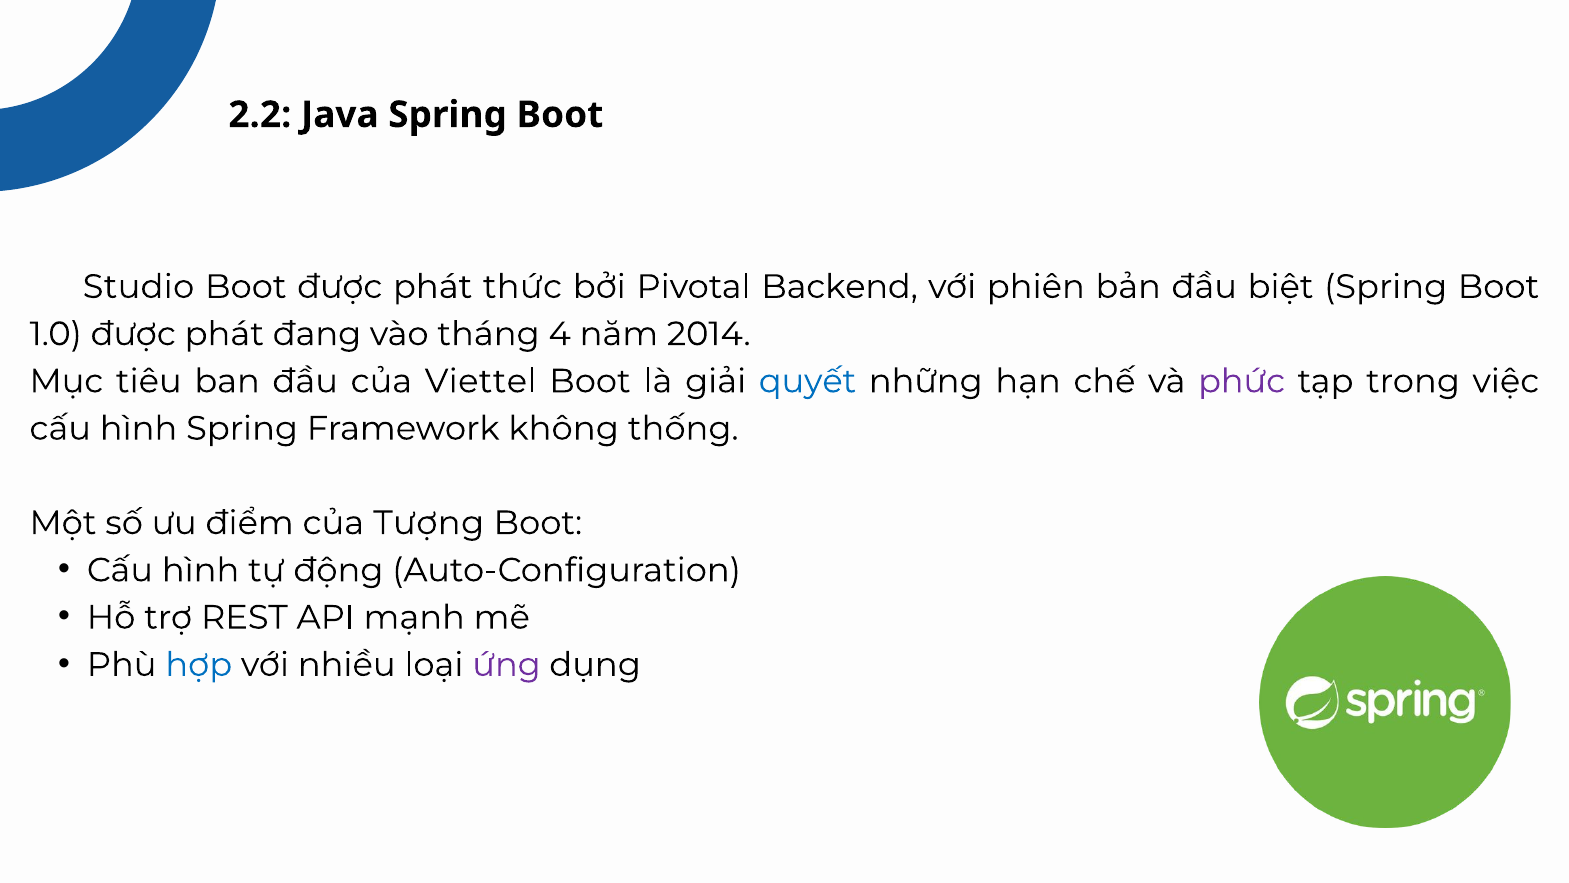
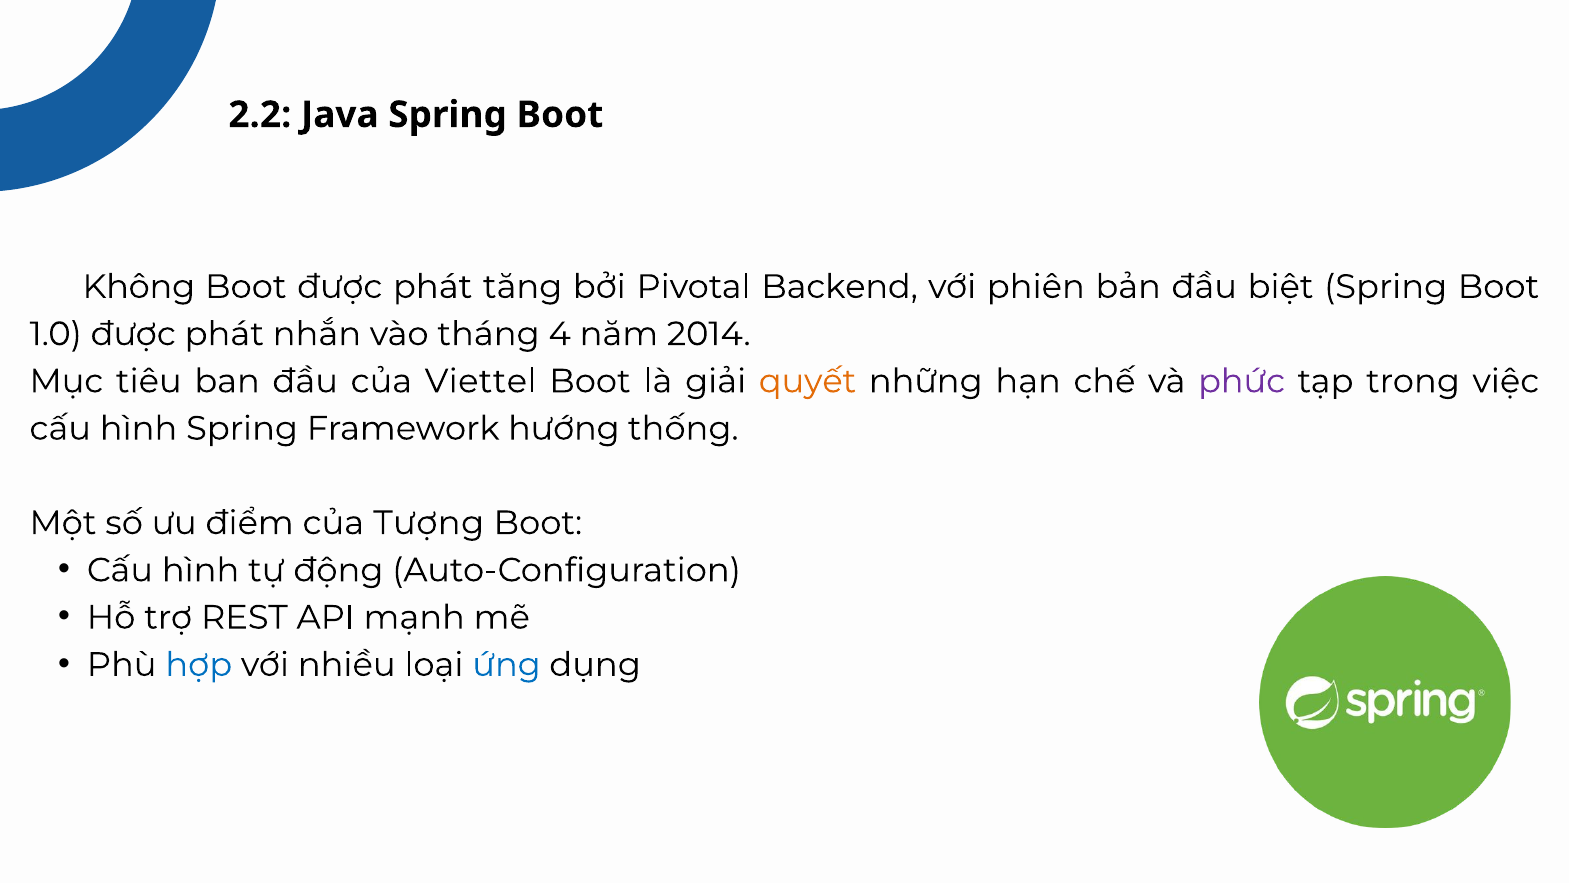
Studio: Studio -> Không
thức: thức -> tăng
đang: đang -> nhắn
quyết colour: blue -> orange
không: không -> hướng
ứng colour: purple -> blue
